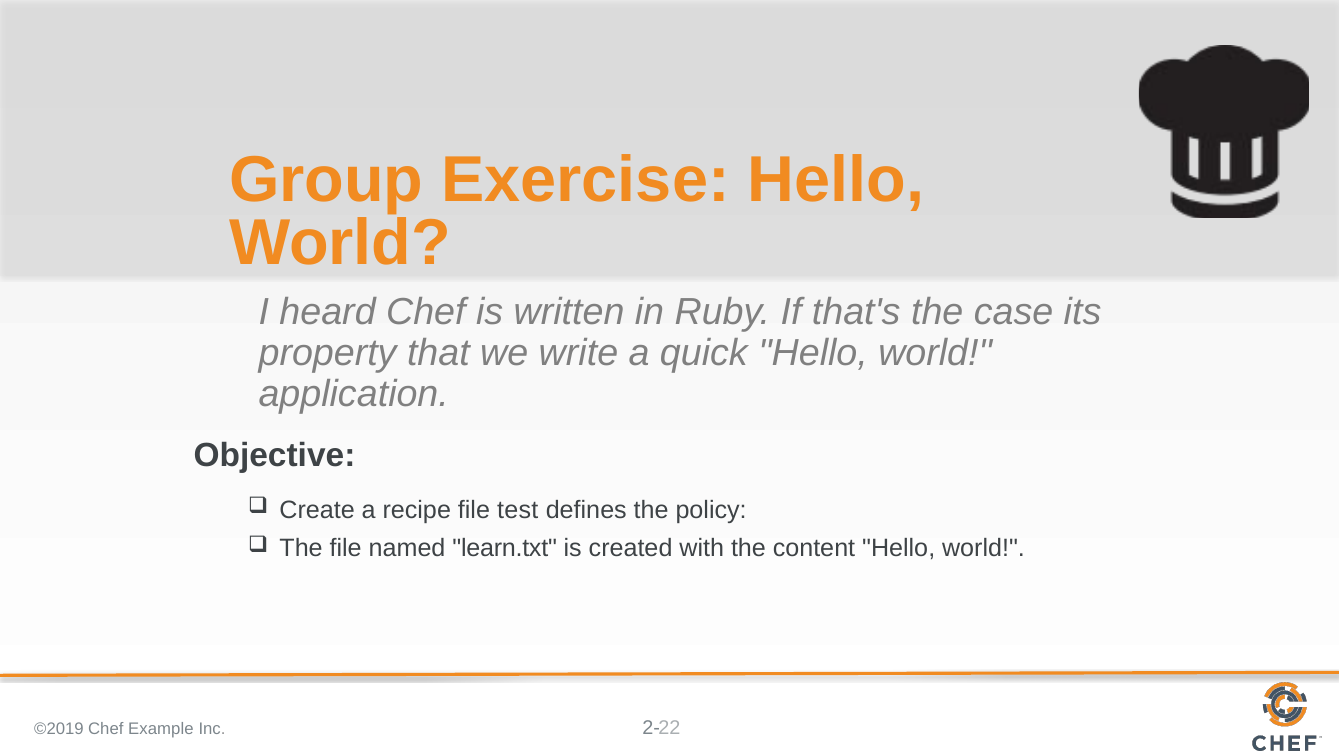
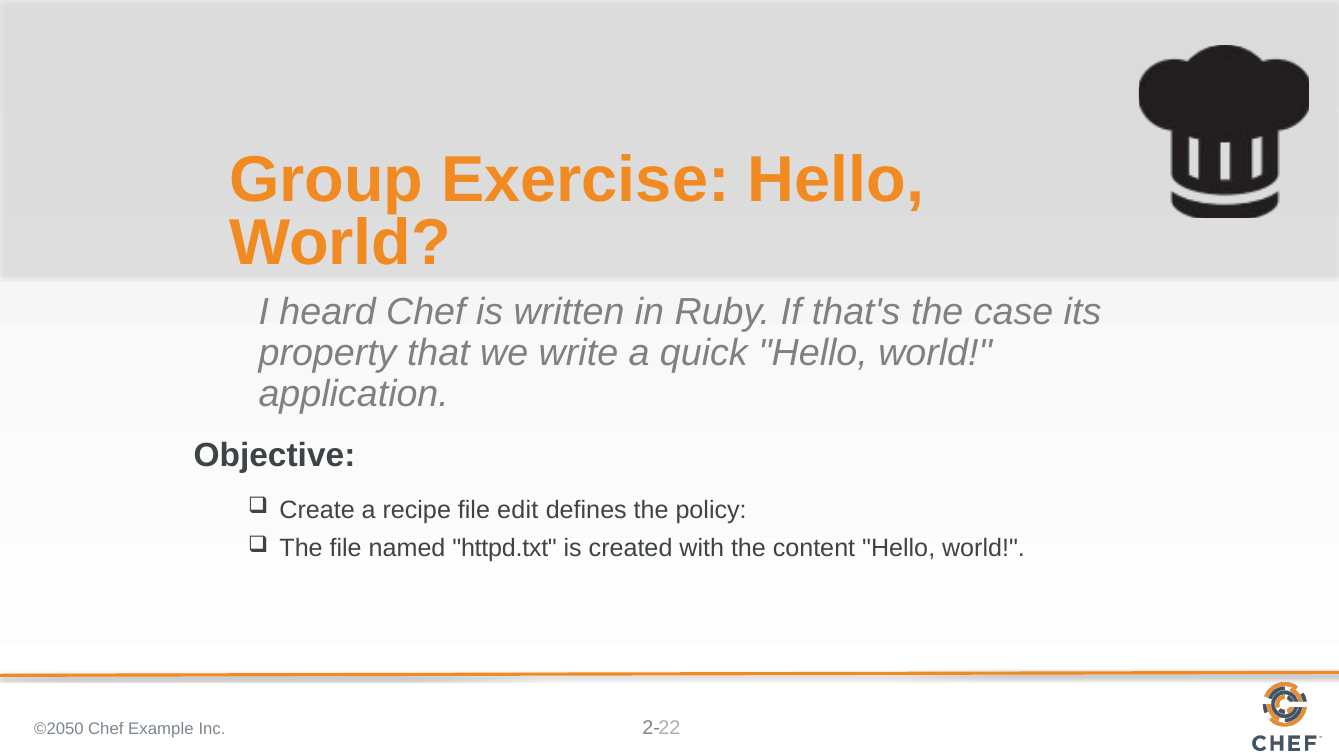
test: test -> edit
learn.txt: learn.txt -> httpd.txt
©2019: ©2019 -> ©2050
